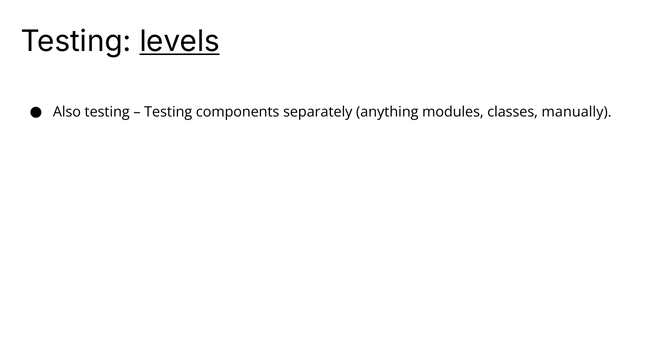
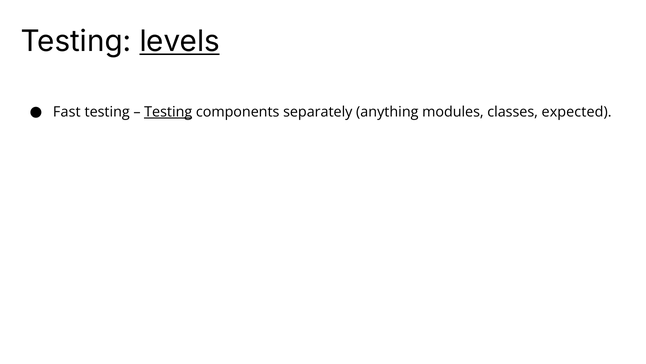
Also: Also -> Fast
Testing at (168, 112) underline: none -> present
manually: manually -> expected
